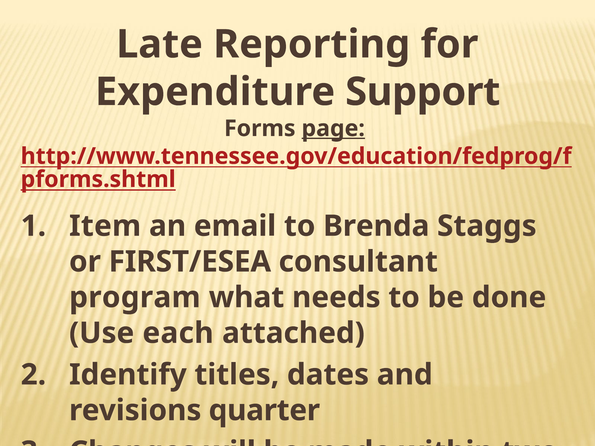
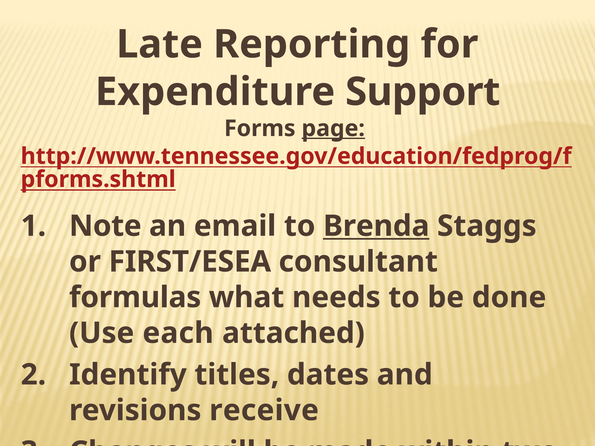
Item: Item -> Note
Brenda underline: none -> present
program: program -> formulas
quarter: quarter -> receive
